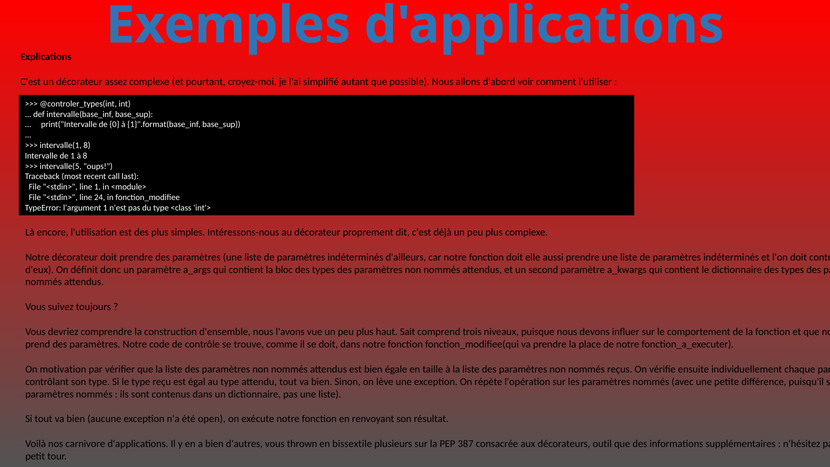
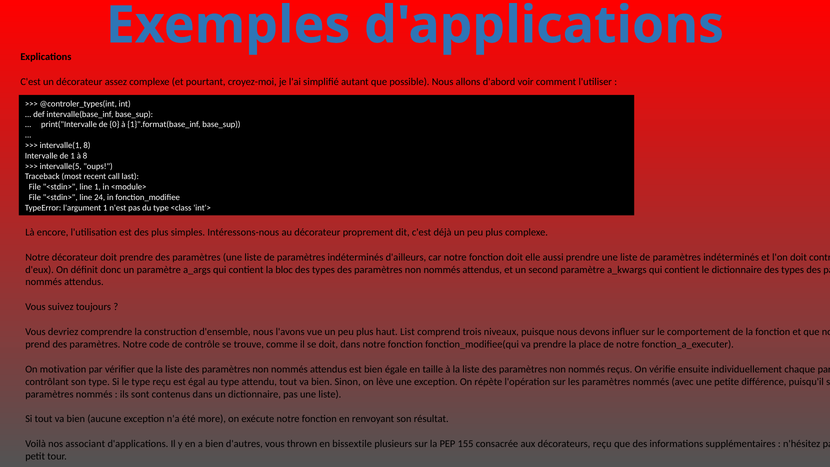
Sait: Sait -> List
open: open -> more
carnivore: carnivore -> associant
387: 387 -> 155
décorateurs outil: outil -> reçu
